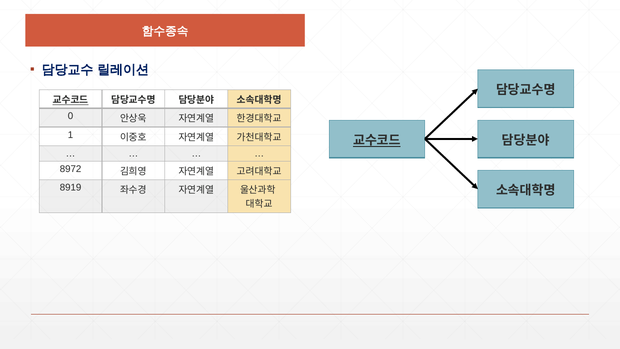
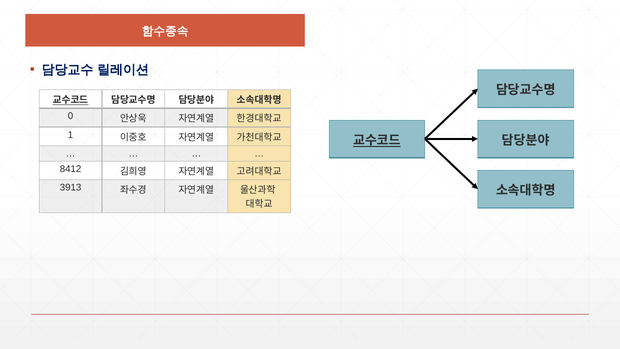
8972: 8972 -> 8412
8919: 8919 -> 3913
